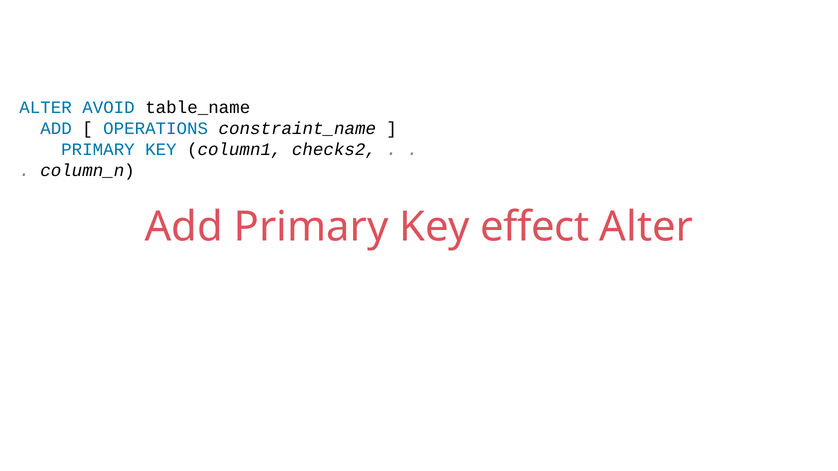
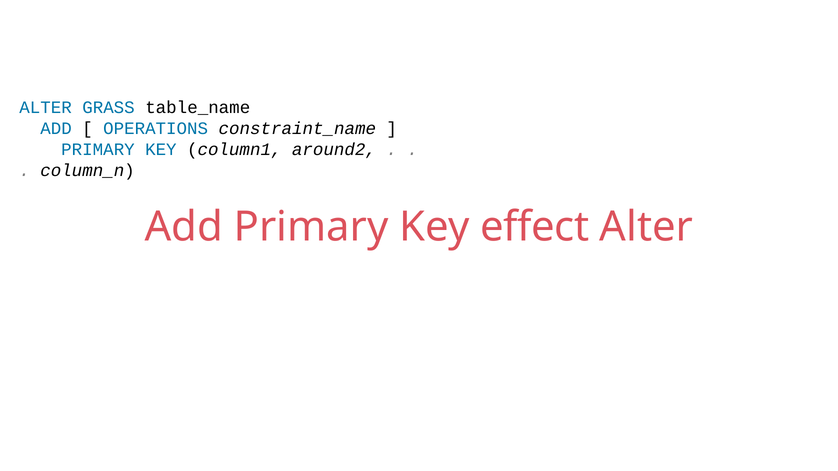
AVOID: AVOID -> GRASS
checks2: checks2 -> around2
